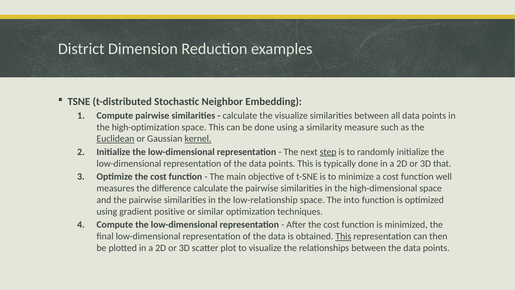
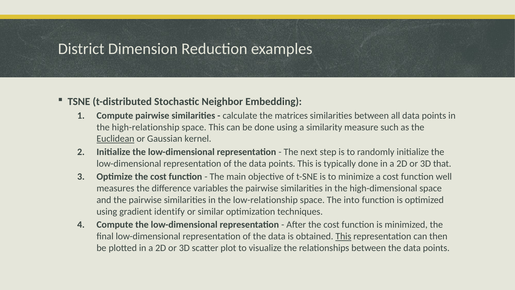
the visualize: visualize -> matrices
high-optimization: high-optimization -> high-relationship
kernel underline: present -> none
step underline: present -> none
difference calculate: calculate -> variables
positive: positive -> identify
